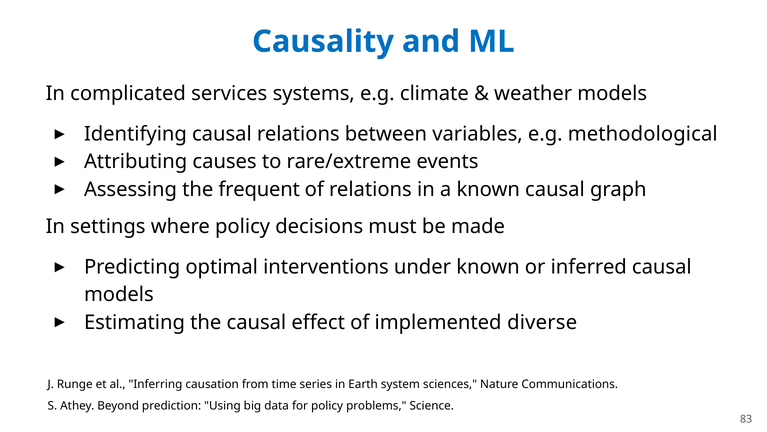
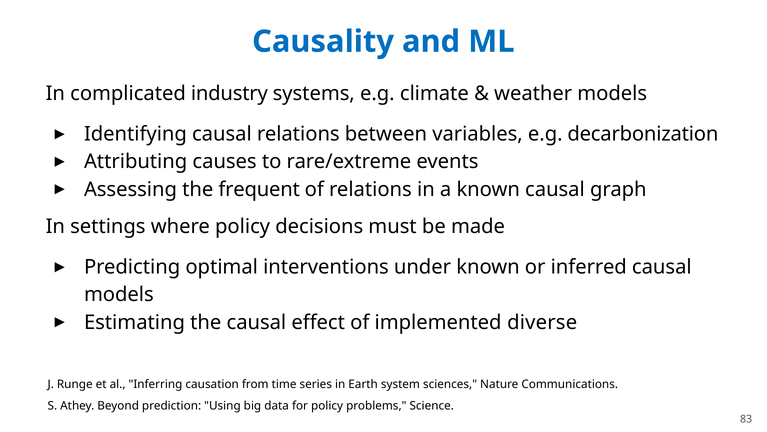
services: services -> industry
methodological: methodological -> decarbonization
